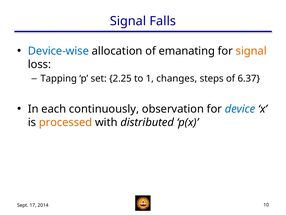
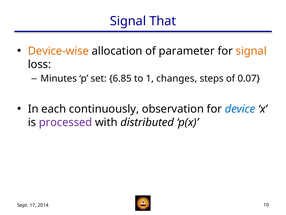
Falls: Falls -> That
Device-wise colour: blue -> orange
emanating: emanating -> parameter
Tapping: Tapping -> Minutes
2.25: 2.25 -> 6.85
6.37: 6.37 -> 0.07
processed colour: orange -> purple
